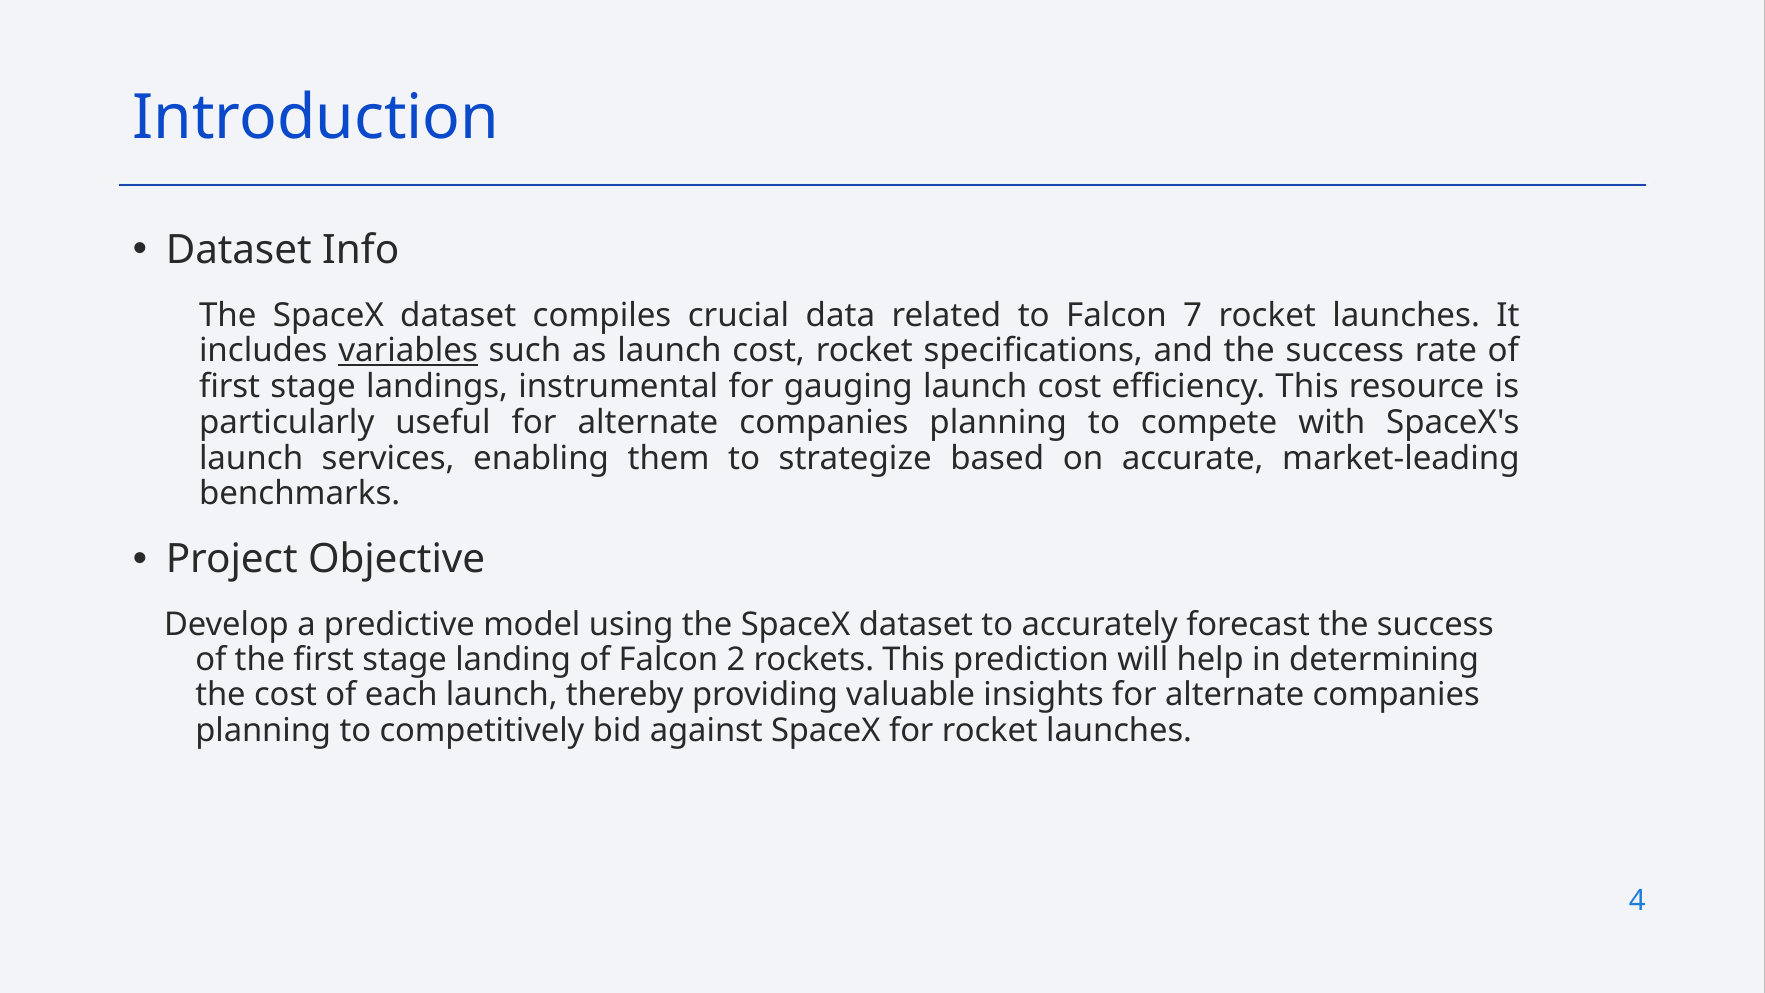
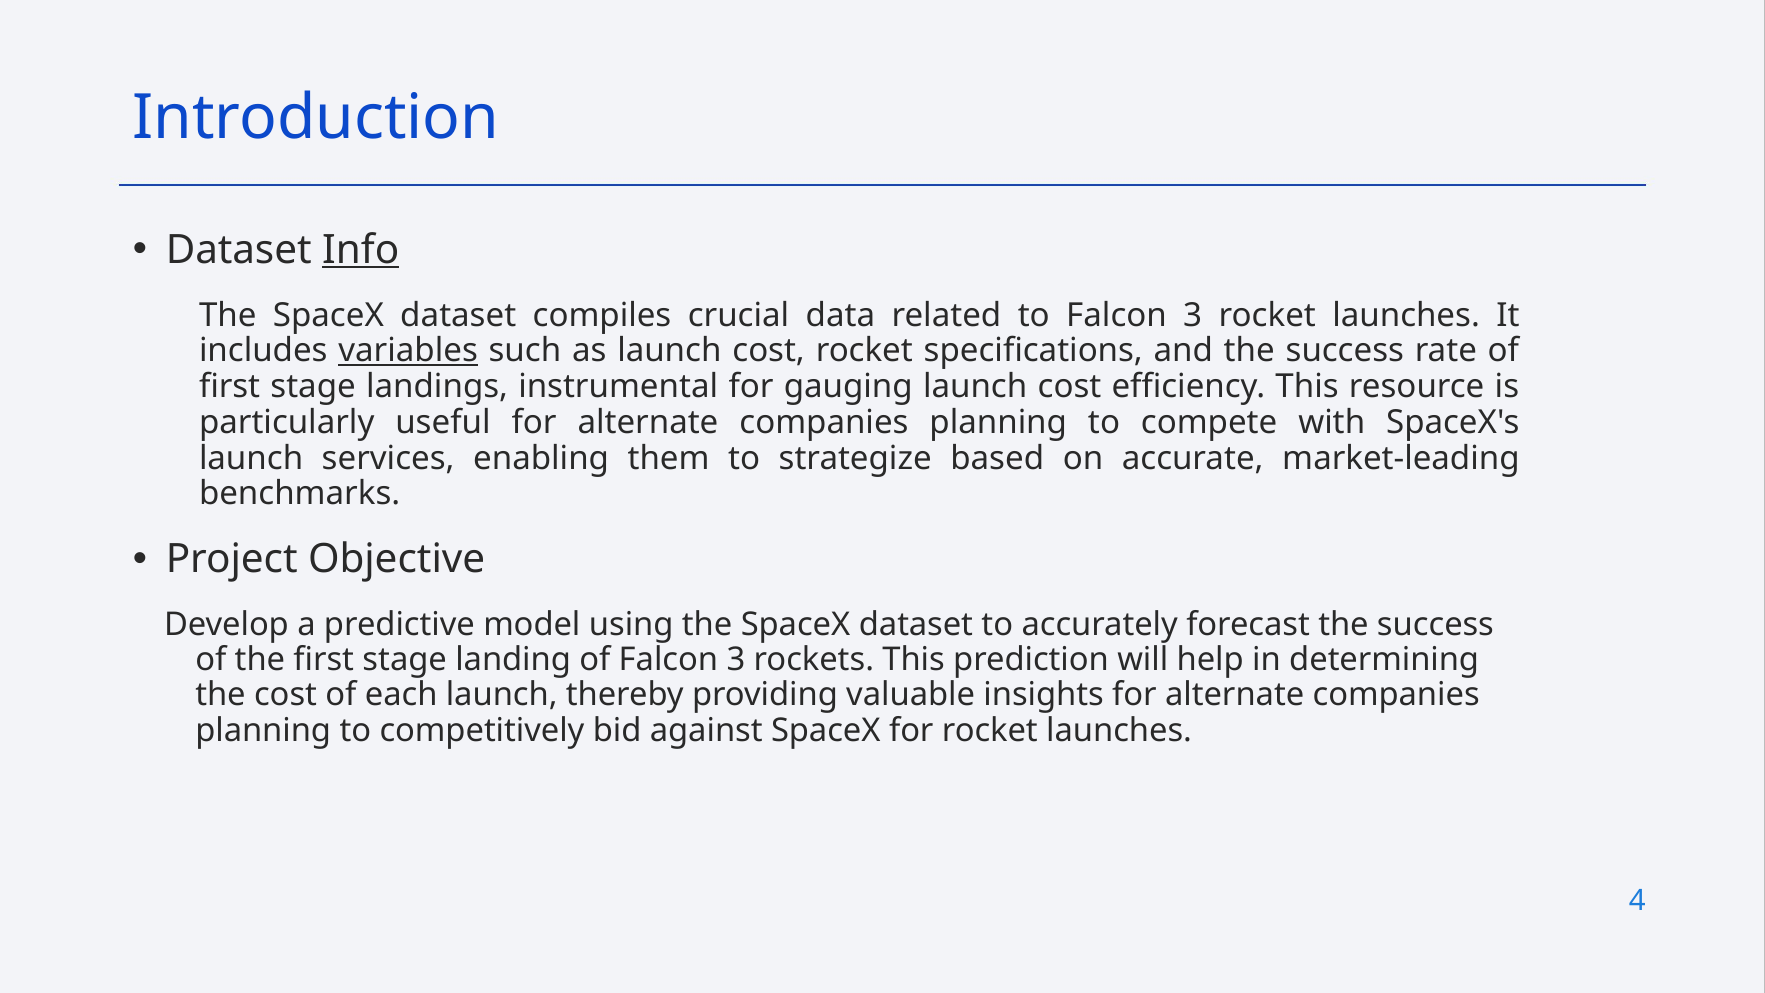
Info underline: none -> present
to Falcon 7: 7 -> 3
of Falcon 2: 2 -> 3
